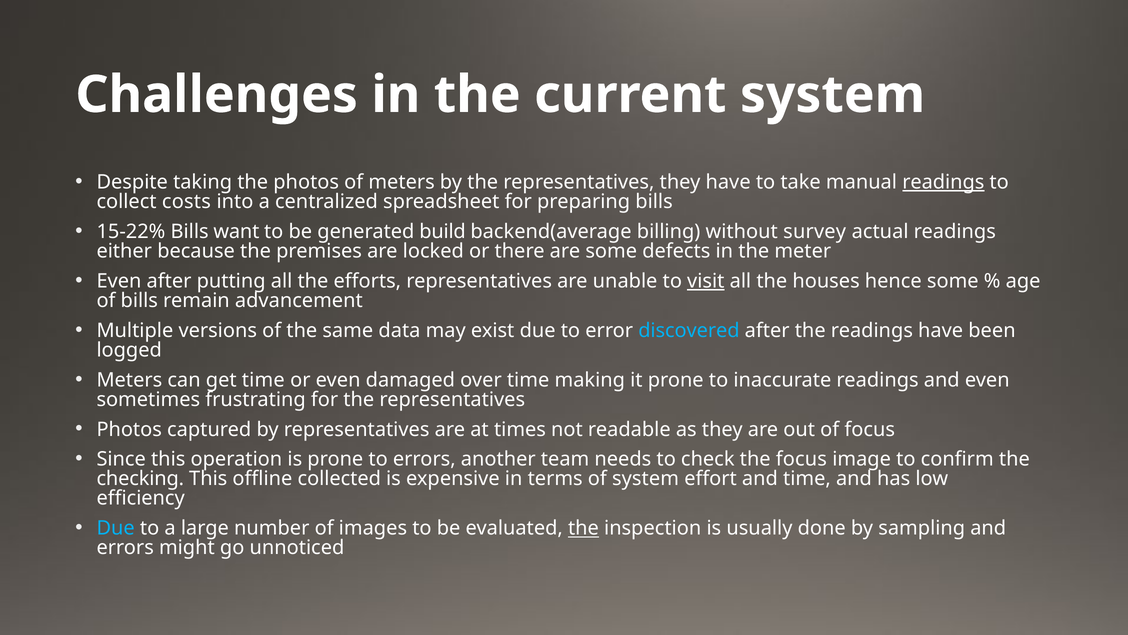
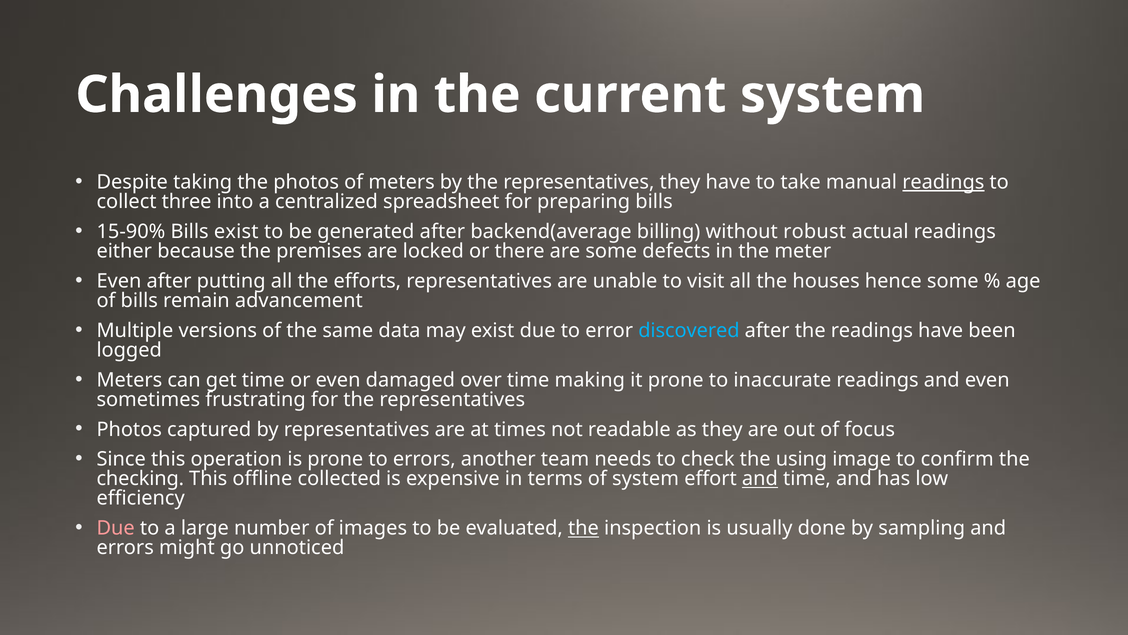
costs: costs -> three
15-22%: 15-22% -> 15-90%
Bills want: want -> exist
generated build: build -> after
survey: survey -> robust
visit underline: present -> none
the focus: focus -> using
and at (760, 478) underline: none -> present
Due at (116, 528) colour: light blue -> pink
